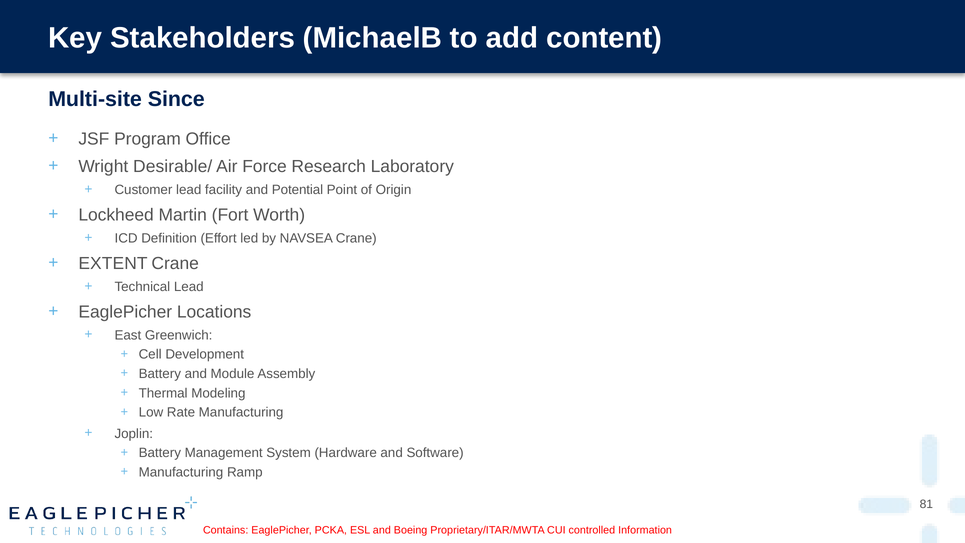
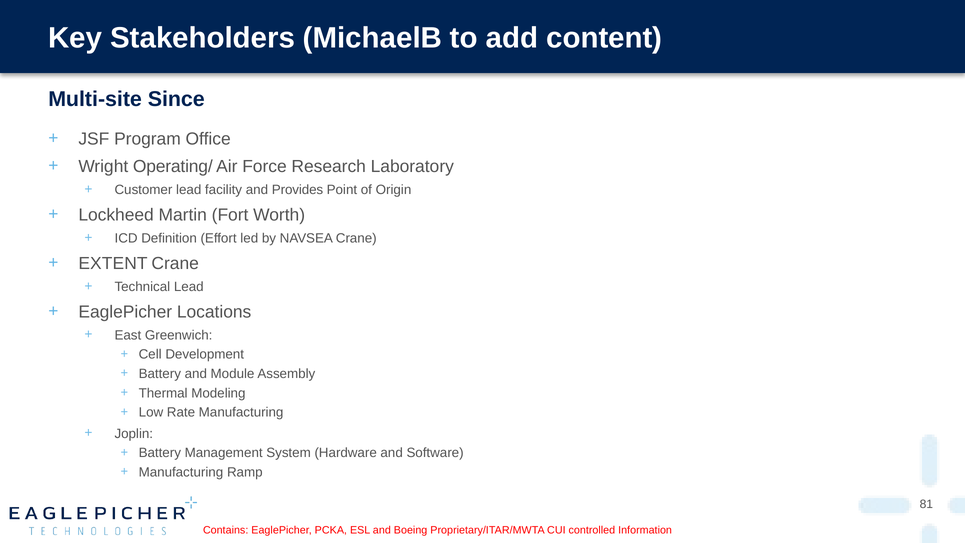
Desirable/: Desirable/ -> Operating/
Potential: Potential -> Provides
